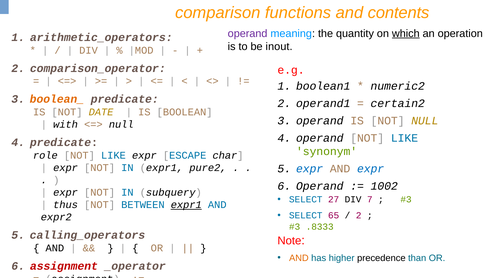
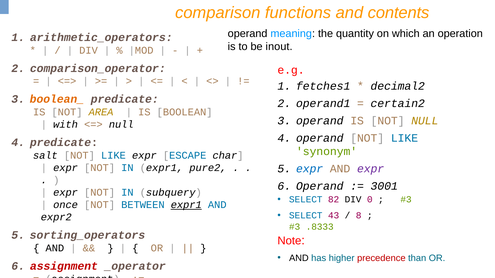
operand at (248, 34) colour: purple -> black
which underline: present -> none
boolean1: boolean1 -> fetches1
numeric2: numeric2 -> decimal2
DATE: DATE -> AREA
role: role -> salt
expr at (371, 169) colour: blue -> purple
1002: 1002 -> 3001
27: 27 -> 82
7: 7 -> 0
thus: thus -> once
65: 65 -> 43
2 at (359, 216): 2 -> 8
calling_operators: calling_operators -> sorting_operators
AND at (299, 258) colour: orange -> black
precedence colour: black -> red
